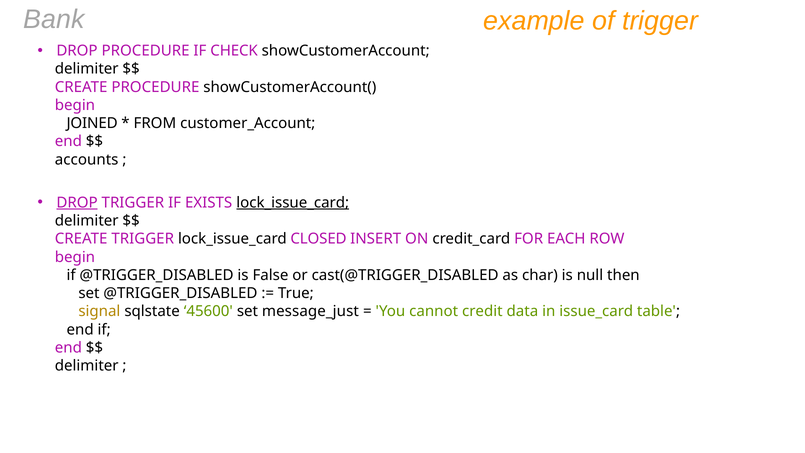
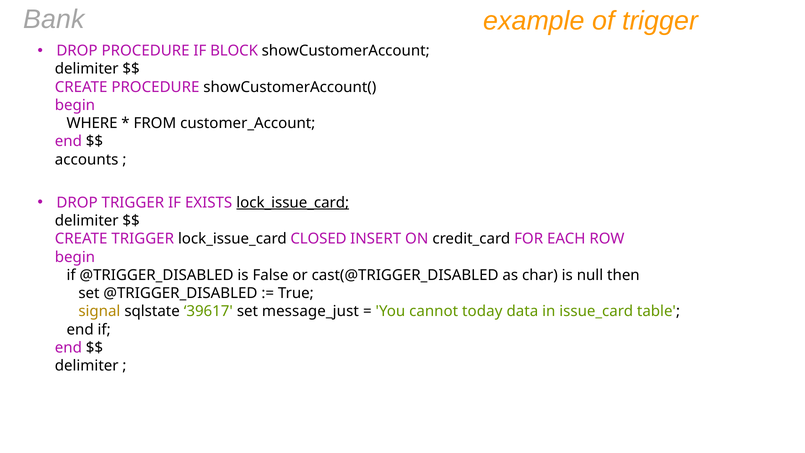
CHECK: CHECK -> BLOCK
JOINED: JOINED -> WHERE
DROP at (77, 203) underline: present -> none
45600: 45600 -> 39617
credit: credit -> today
